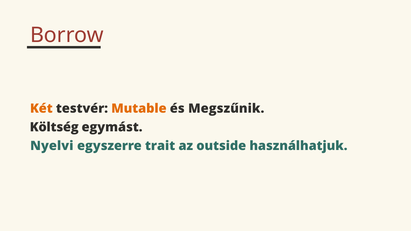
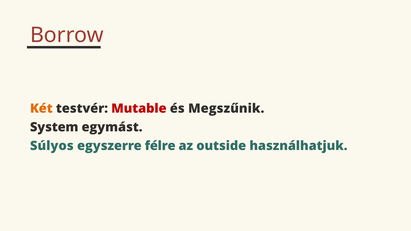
Mutable colour: orange -> red
Költség: Költség -> System
Nyelvi: Nyelvi -> Súlyos
trait: trait -> félre
